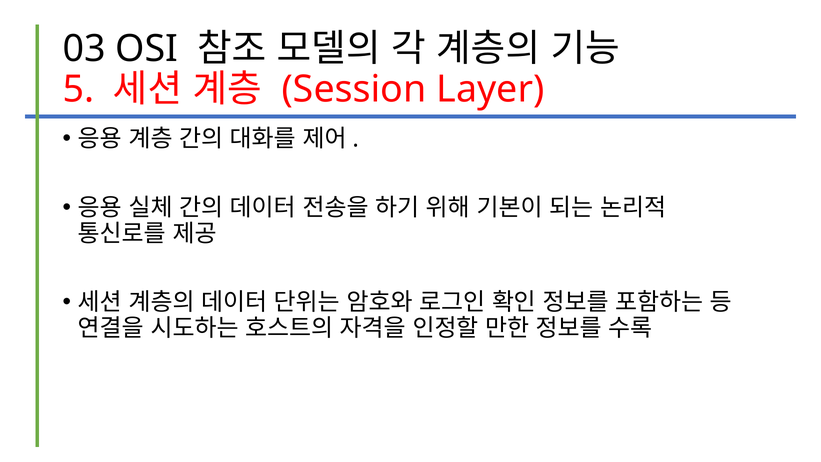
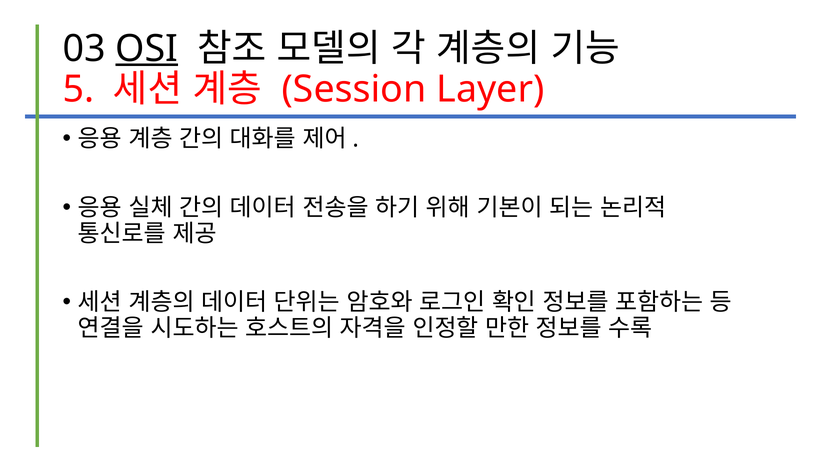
OSI underline: none -> present
